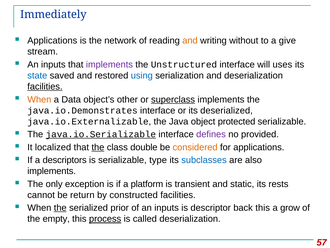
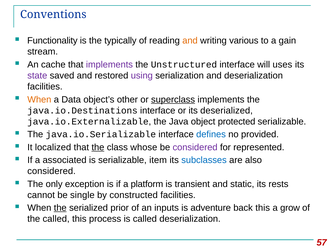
Immediately: Immediately -> Conventions
Applications at (52, 41): Applications -> Functionality
network: network -> typically
without: without -> various
give: give -> gain
inputs at (53, 64): inputs -> cache
state colour: blue -> purple
using colour: blue -> purple
facilities at (45, 86) underline: present -> none
java.io.Demonstrates: java.io.Demonstrates -> java.io.Destinations
java.io.Serializable underline: present -> none
defines colour: purple -> blue
double: double -> whose
considered at (195, 147) colour: orange -> purple
for applications: applications -> represented
descriptors: descriptors -> associated
type: type -> item
implements at (52, 171): implements -> considered
return: return -> single
descriptor: descriptor -> adventure
the empty: empty -> called
process underline: present -> none
